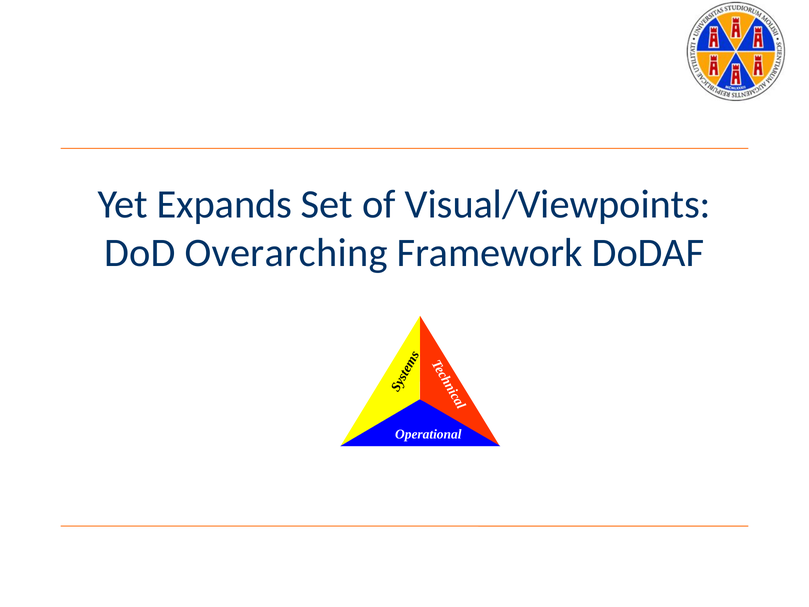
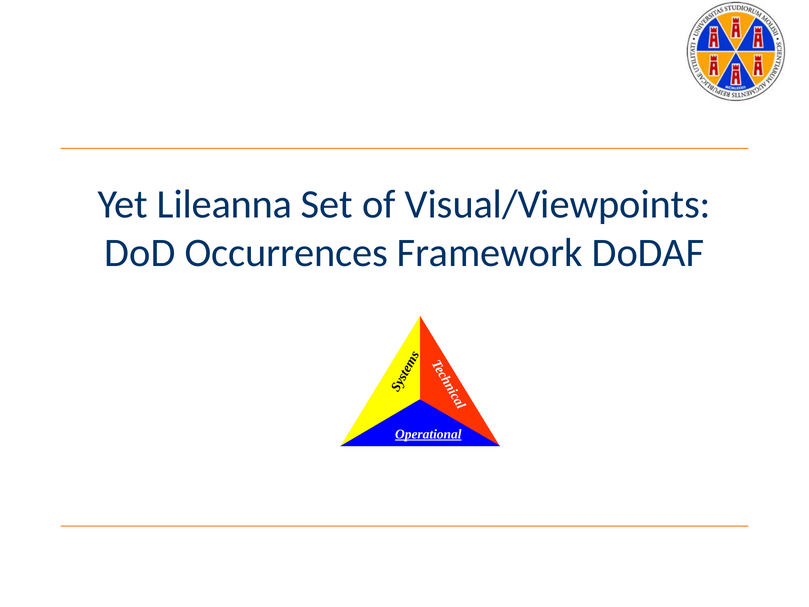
Expands: Expands -> Lileanna
Overarching: Overarching -> Occurrences
Operational underline: none -> present
